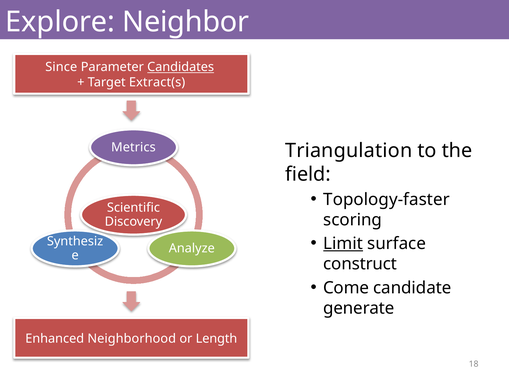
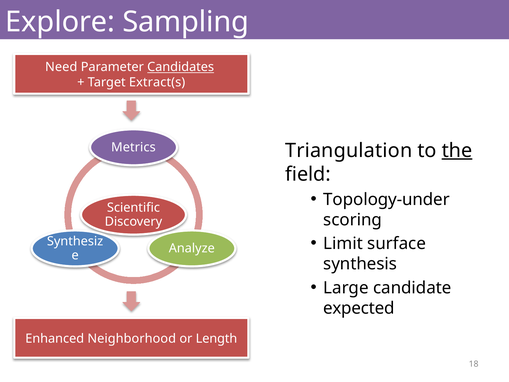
Neighbor: Neighbor -> Sampling
Since: Since -> Need
the underline: none -> present
Topology-faster: Topology-faster -> Topology-under
Limit underline: present -> none
construct: construct -> synthesis
Come: Come -> Large
generate: generate -> expected
